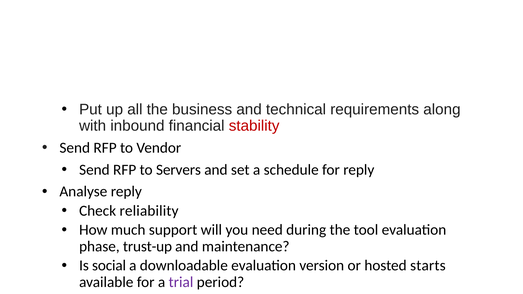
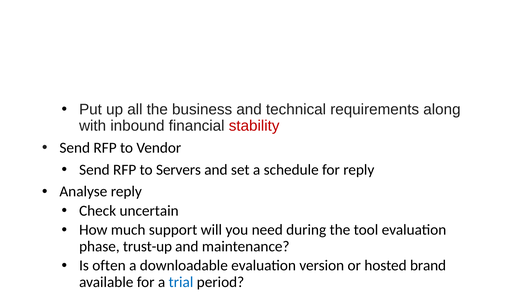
reliability: reliability -> uncertain
social: social -> often
starts: starts -> brand
trial colour: purple -> blue
